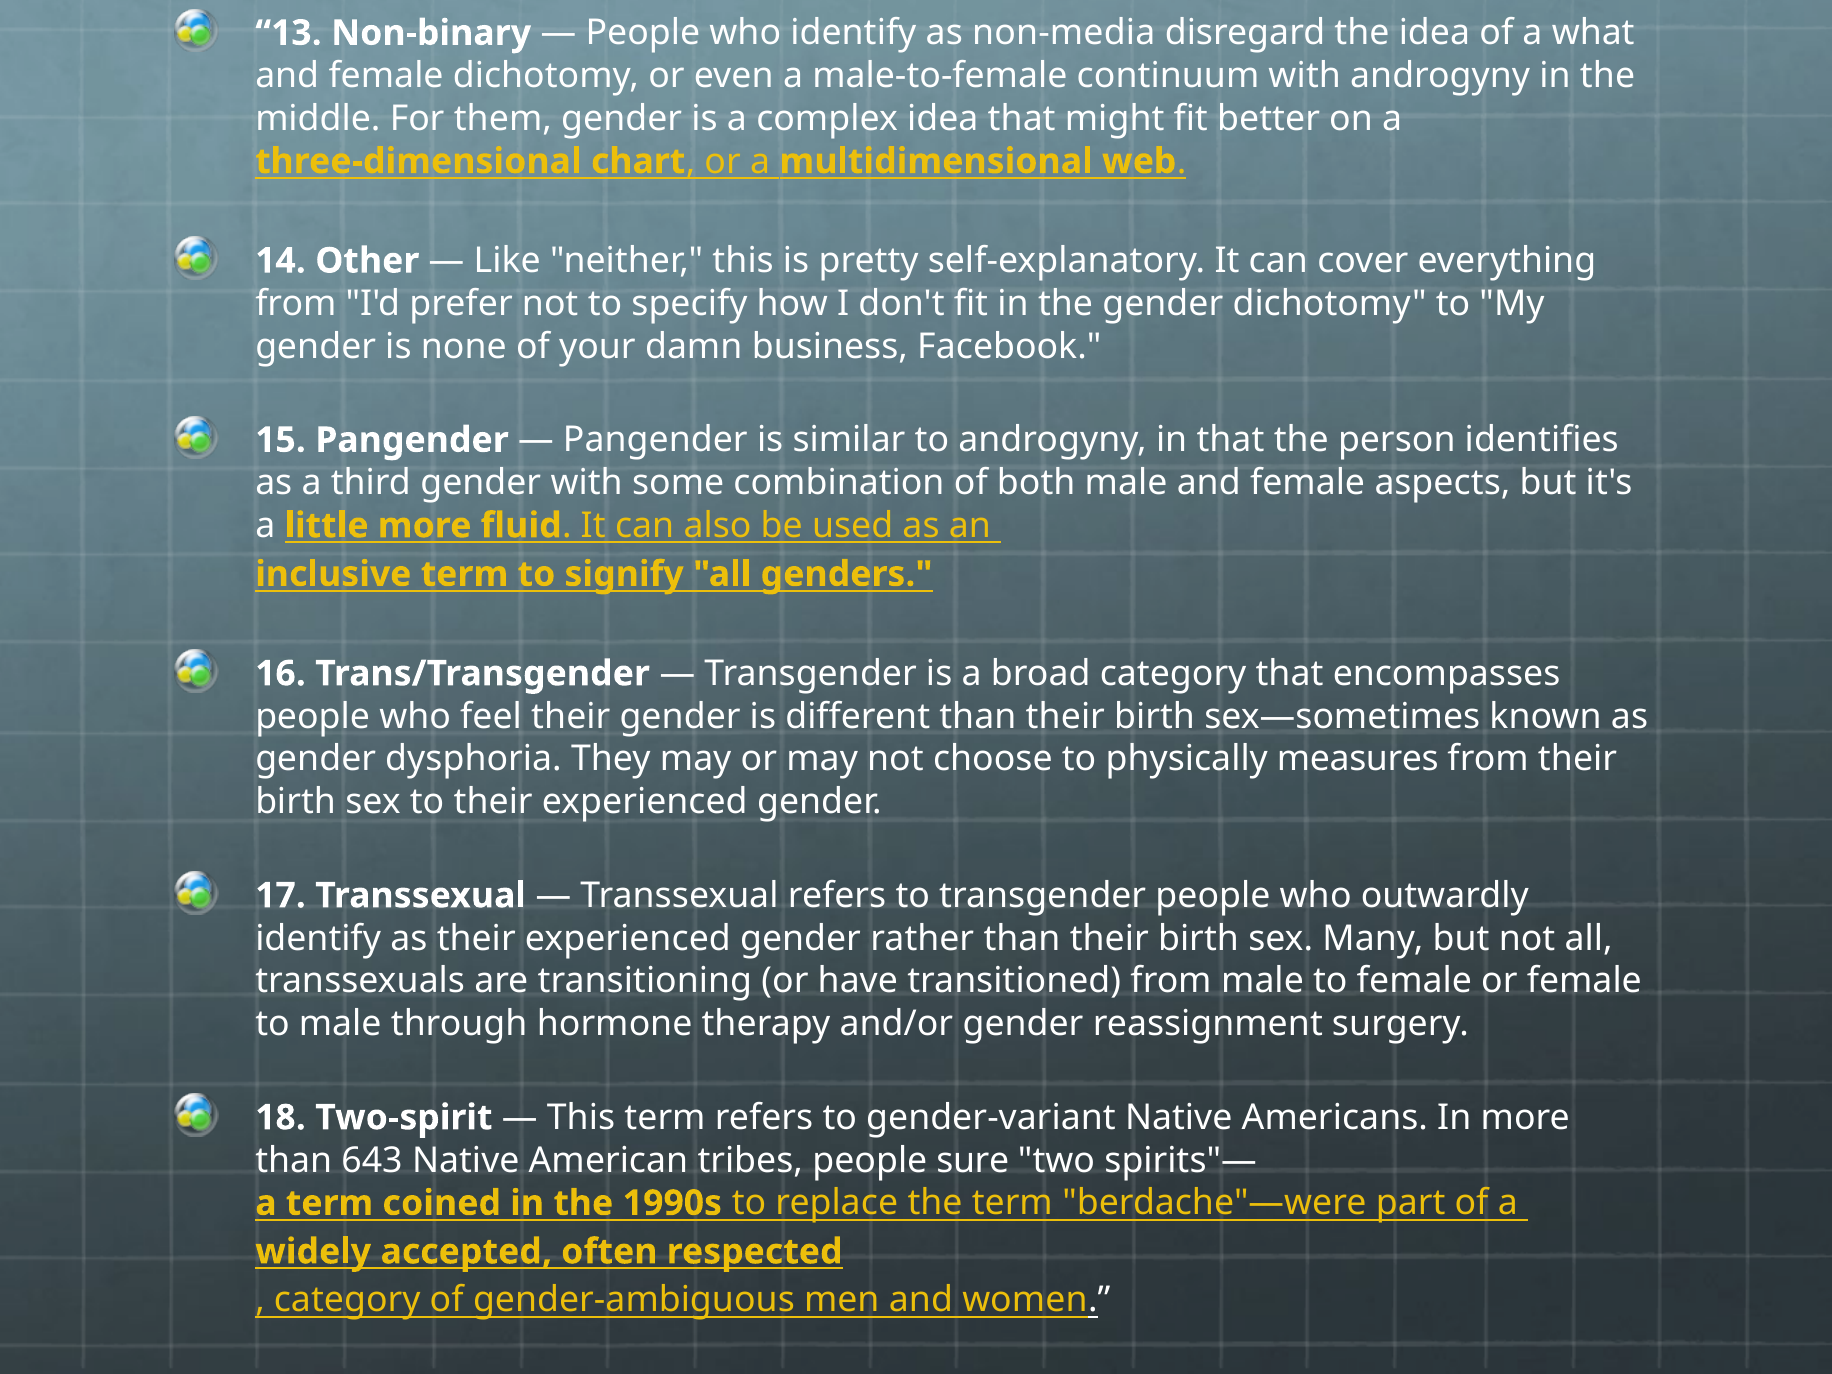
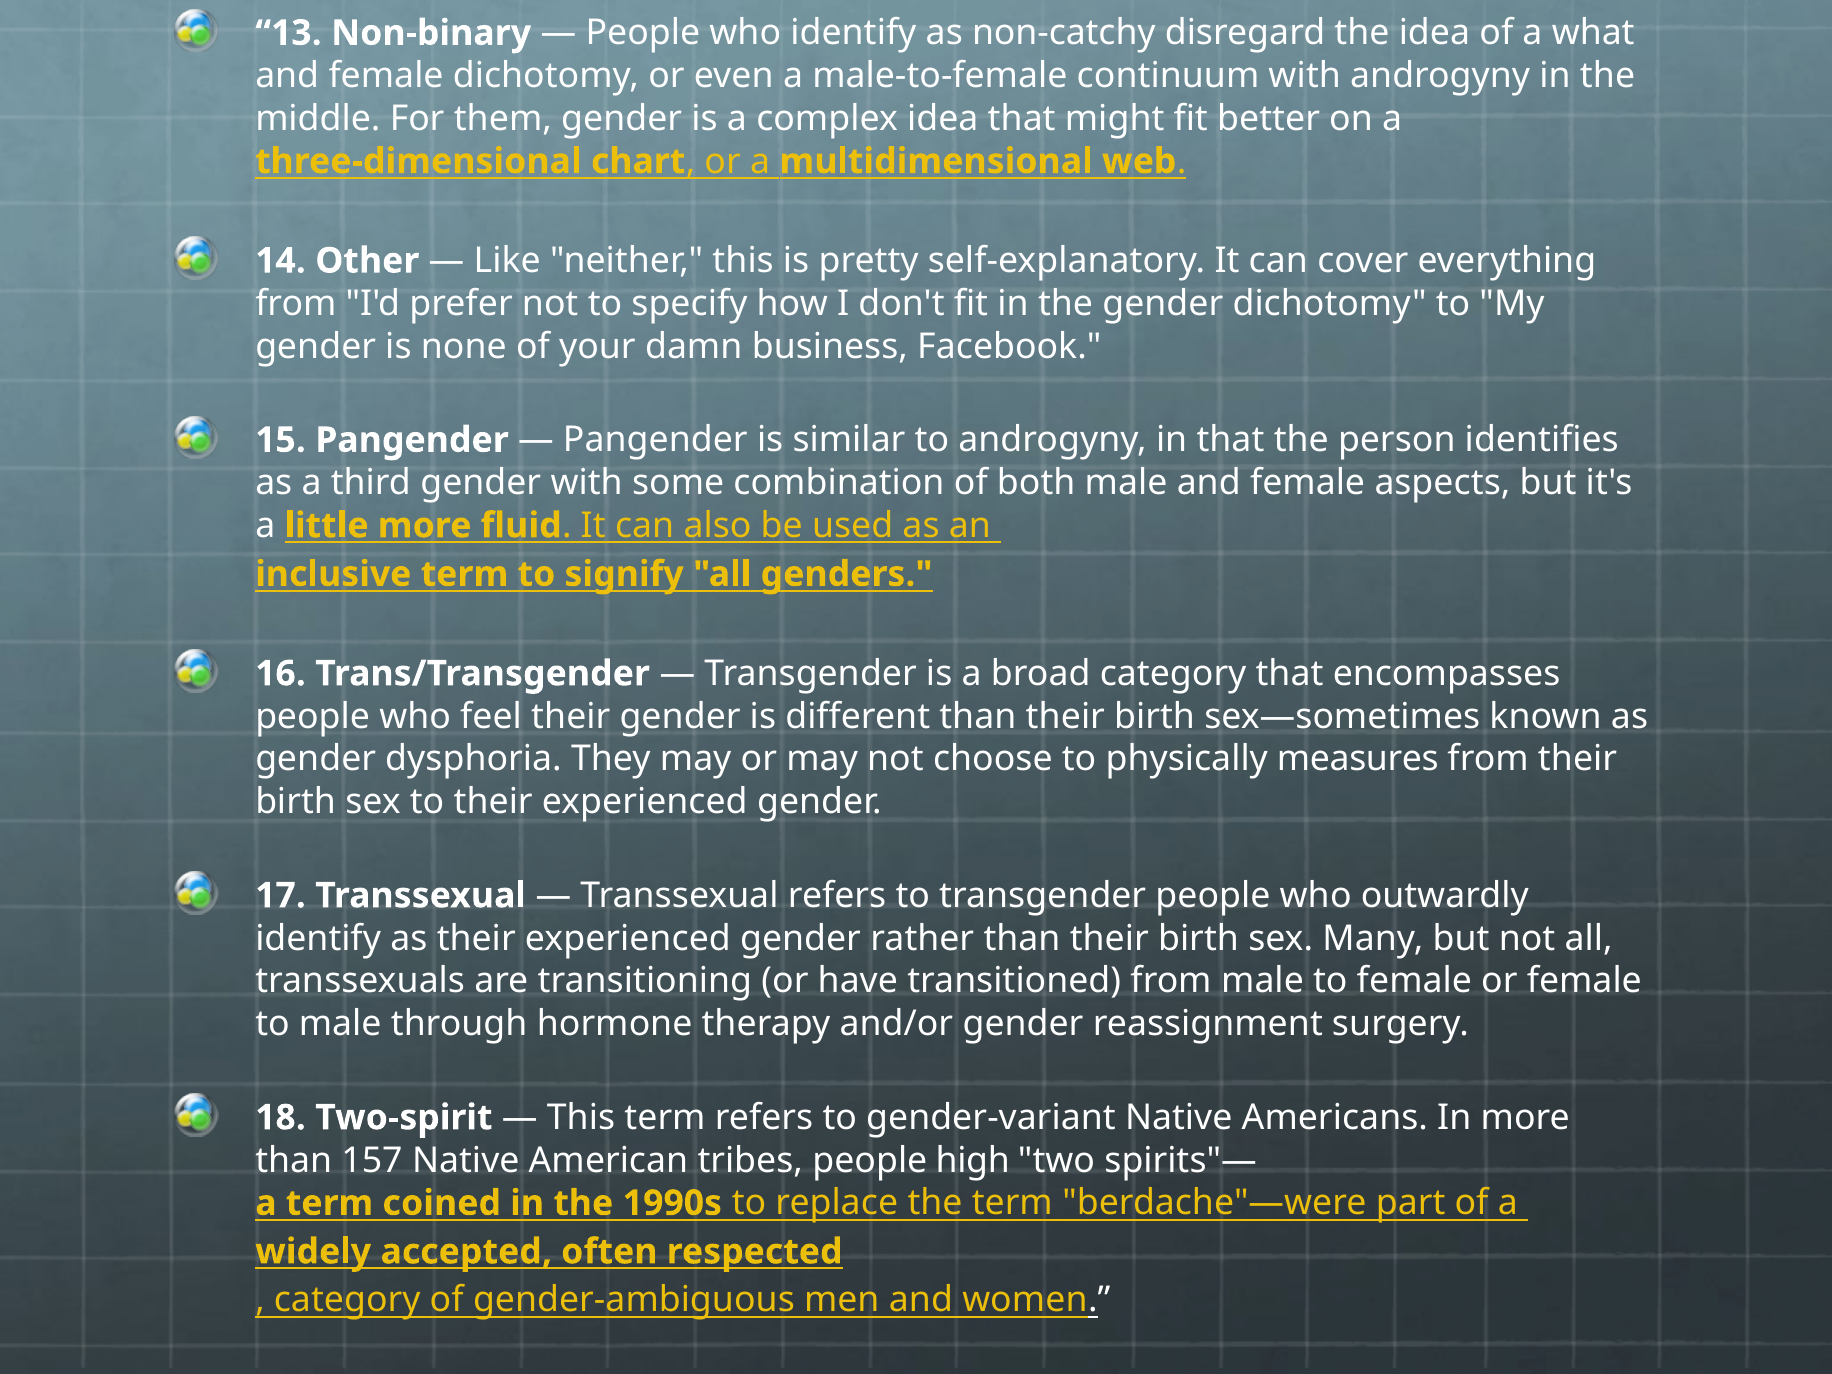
non-media: non-media -> non-catchy
643: 643 -> 157
sure: sure -> high
